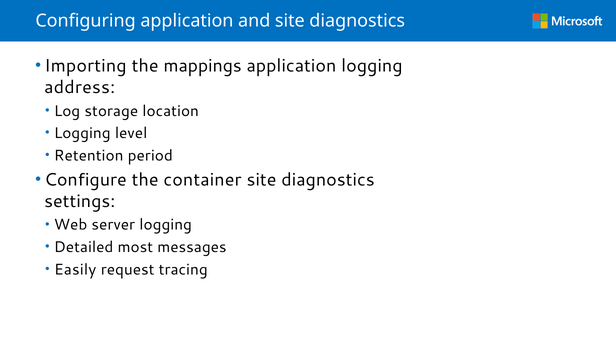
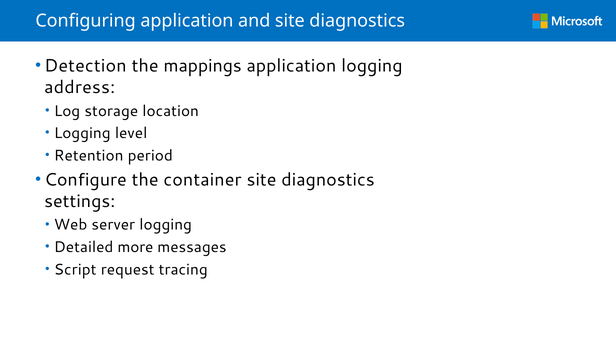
Importing: Importing -> Detection
most: most -> more
Easily: Easily -> Script
